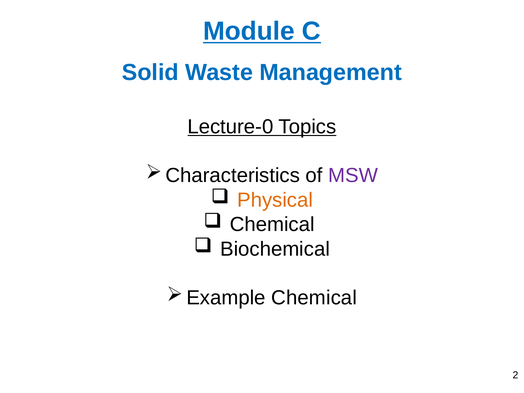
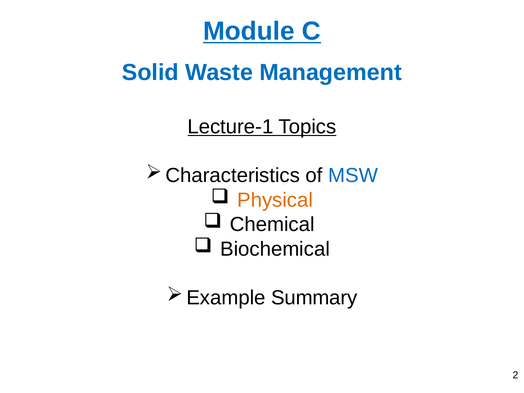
Lecture-0: Lecture-0 -> Lecture-1
MSW colour: purple -> blue
Chemical at (314, 298): Chemical -> Summary
